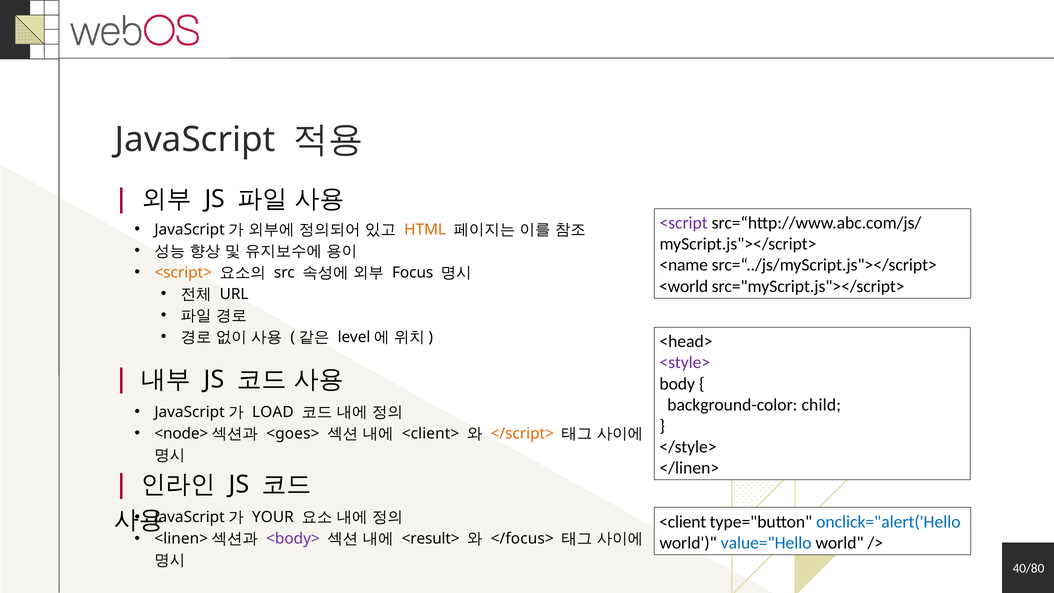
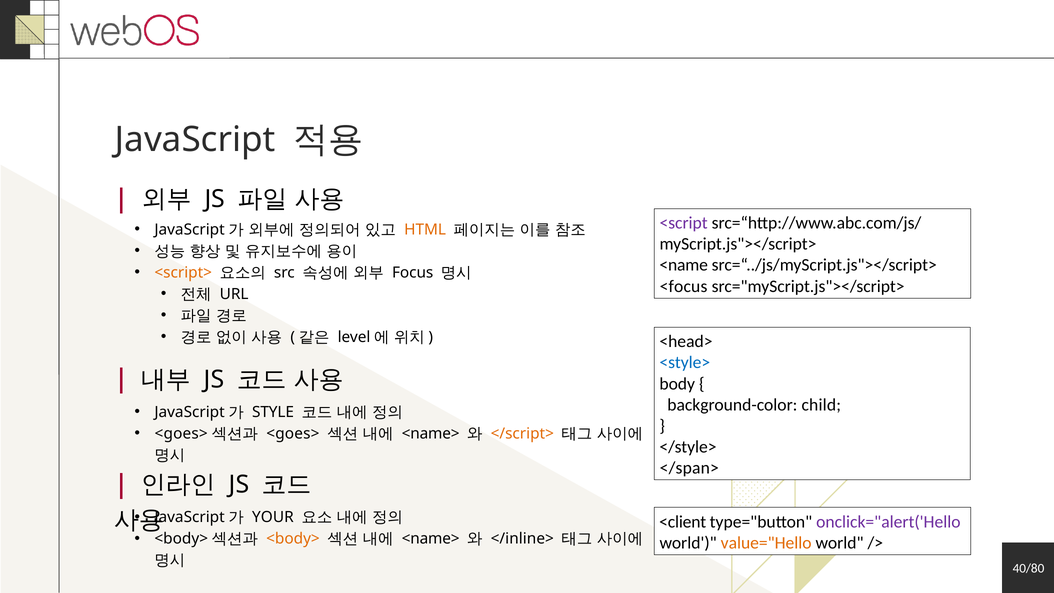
<world: <world -> <focus
<style> colour: purple -> blue
LOAD: LOAD -> STYLE
<node> at (181, 433): <node> -> <goes>
<client> at (431, 433): <client> -> <name>
</linen>: </linen> -> </span>
onclick="alert('Hello colour: blue -> purple
<linen> at (181, 539): <linen> -> <body>
<body> at (293, 539) colour: purple -> orange
<result> at (431, 539): <result> -> <name>
</focus>: </focus> -> </inline>
value="Hello colour: blue -> orange
